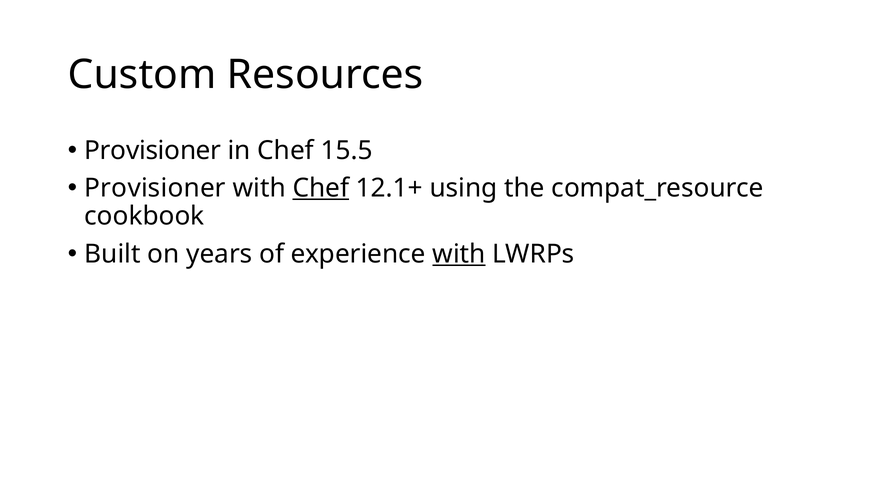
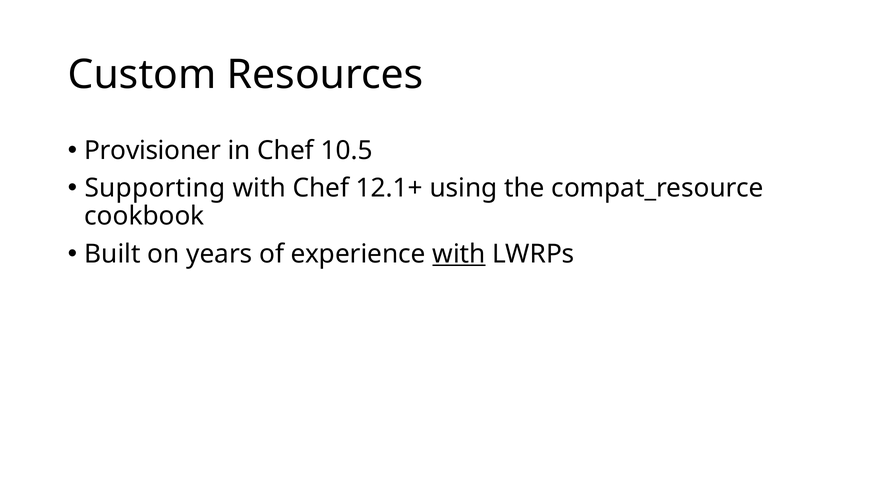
15.5: 15.5 -> 10.5
Provisioner at (155, 188): Provisioner -> Supporting
Chef at (321, 188) underline: present -> none
